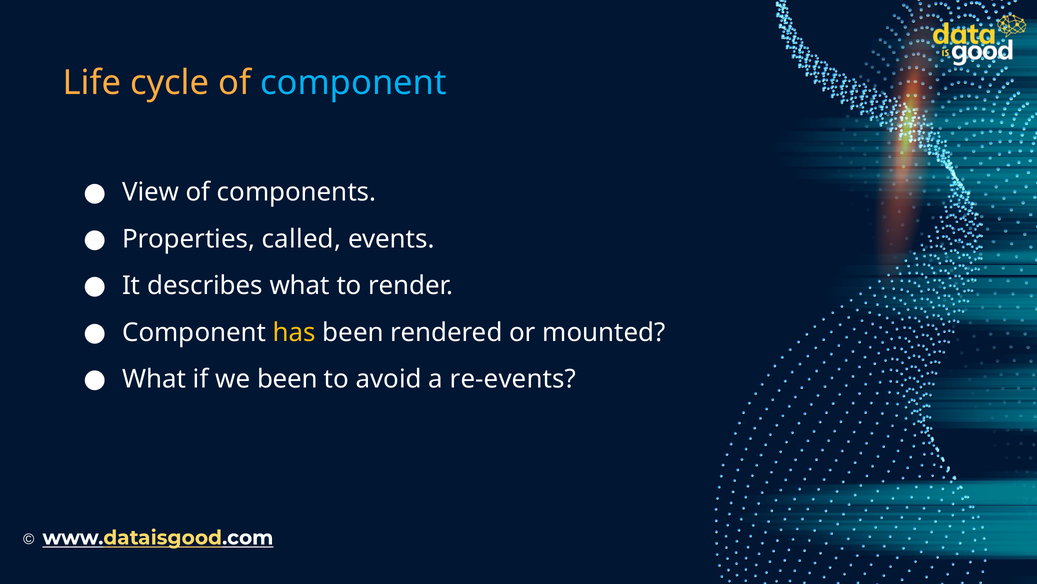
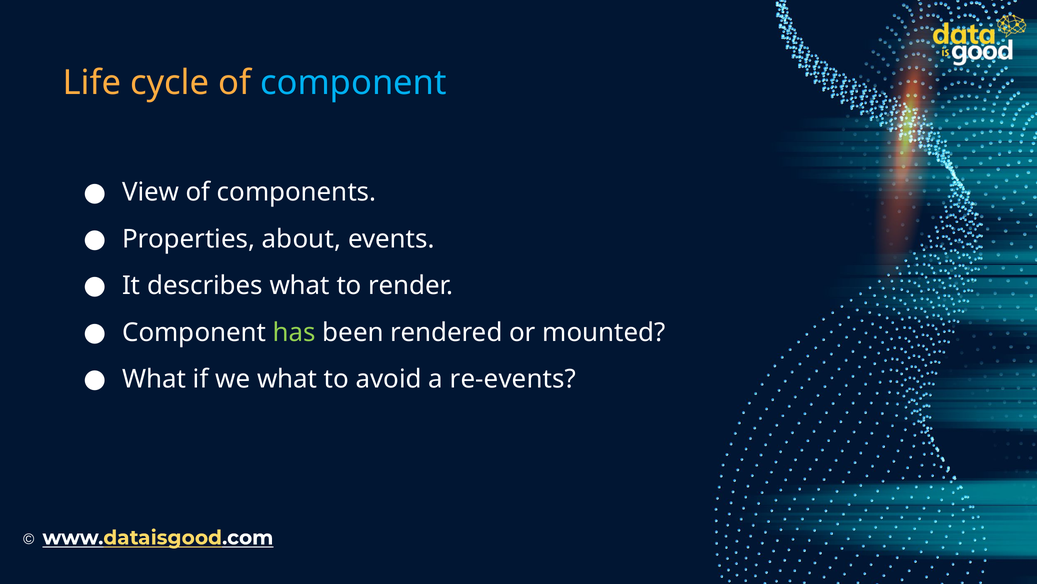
called: called -> about
has colour: yellow -> light green
we been: been -> what
